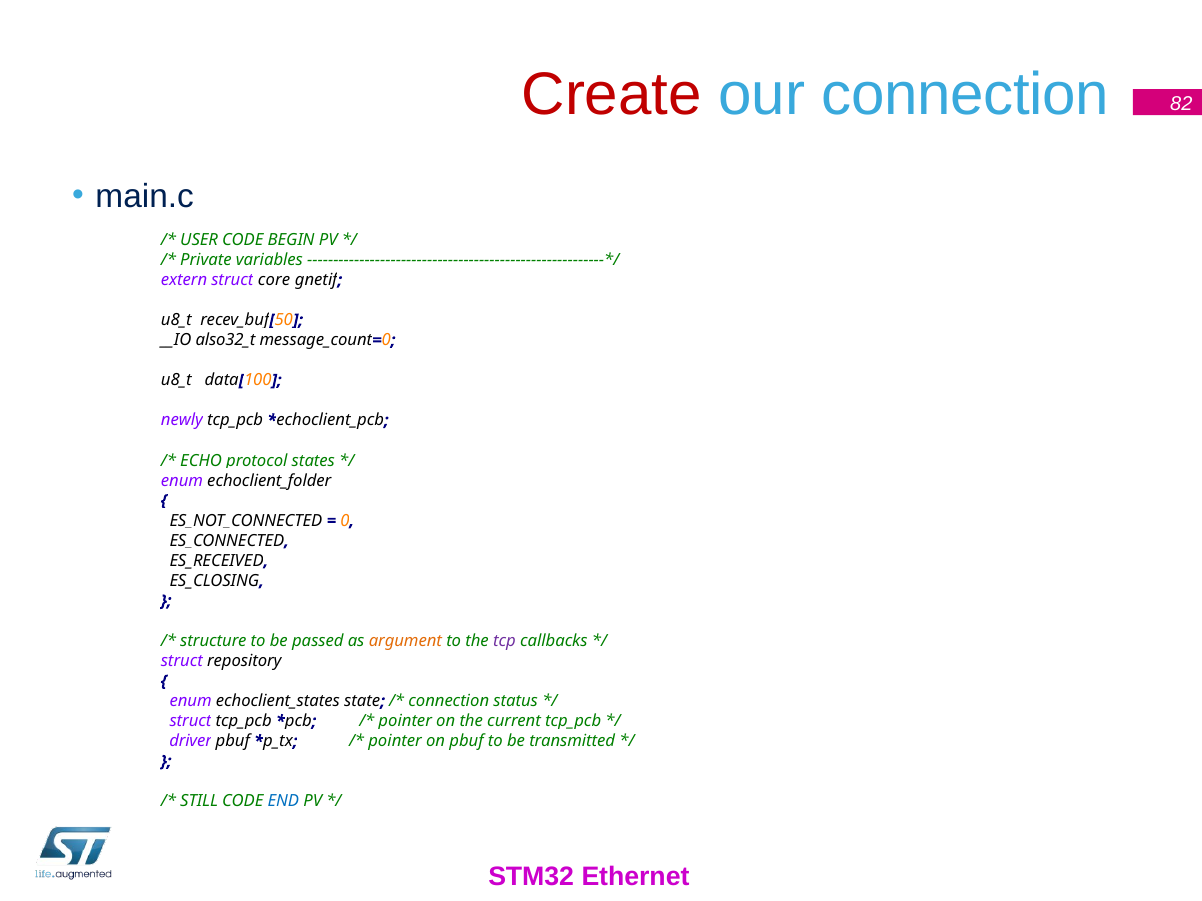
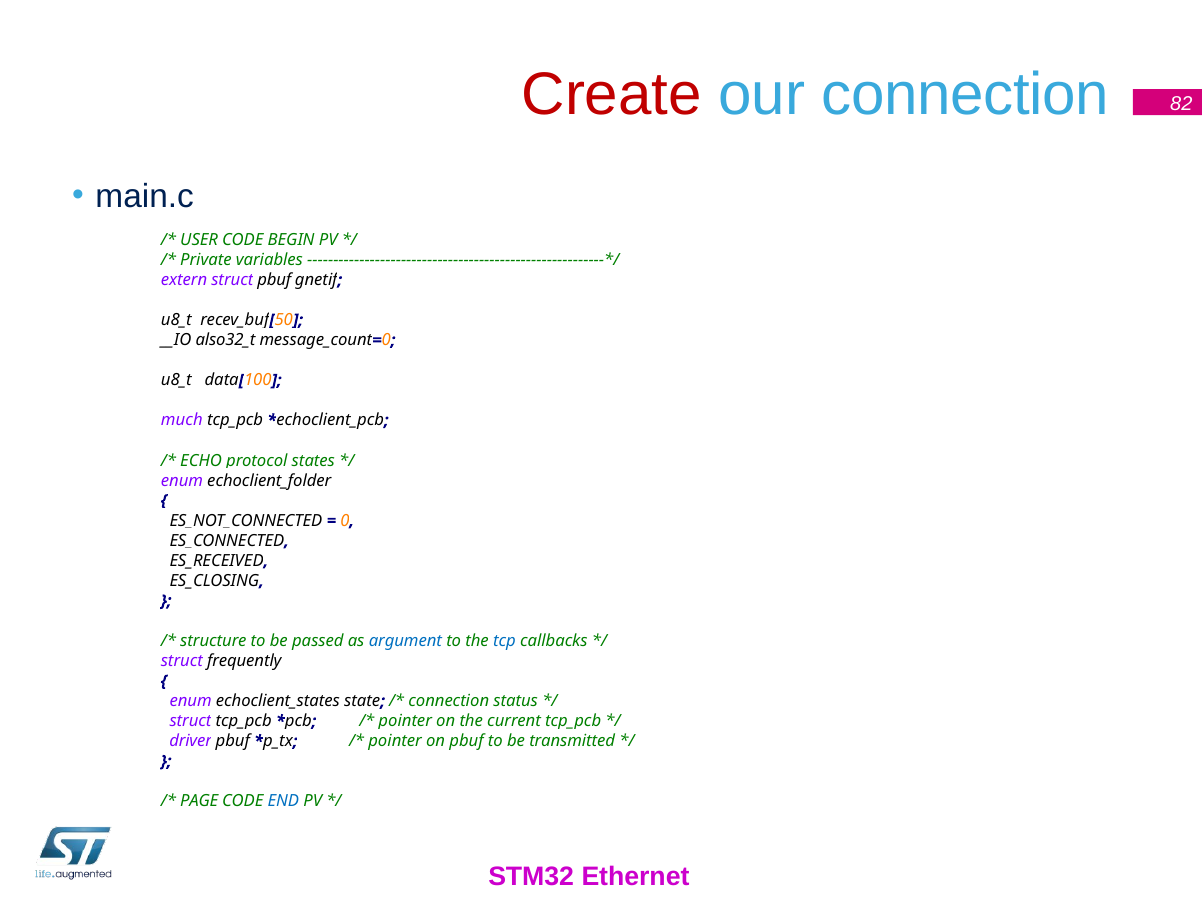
struct core: core -> pbuf
newly: newly -> much
argument colour: orange -> blue
tcp colour: purple -> blue
repository: repository -> frequently
STILL: STILL -> PAGE
